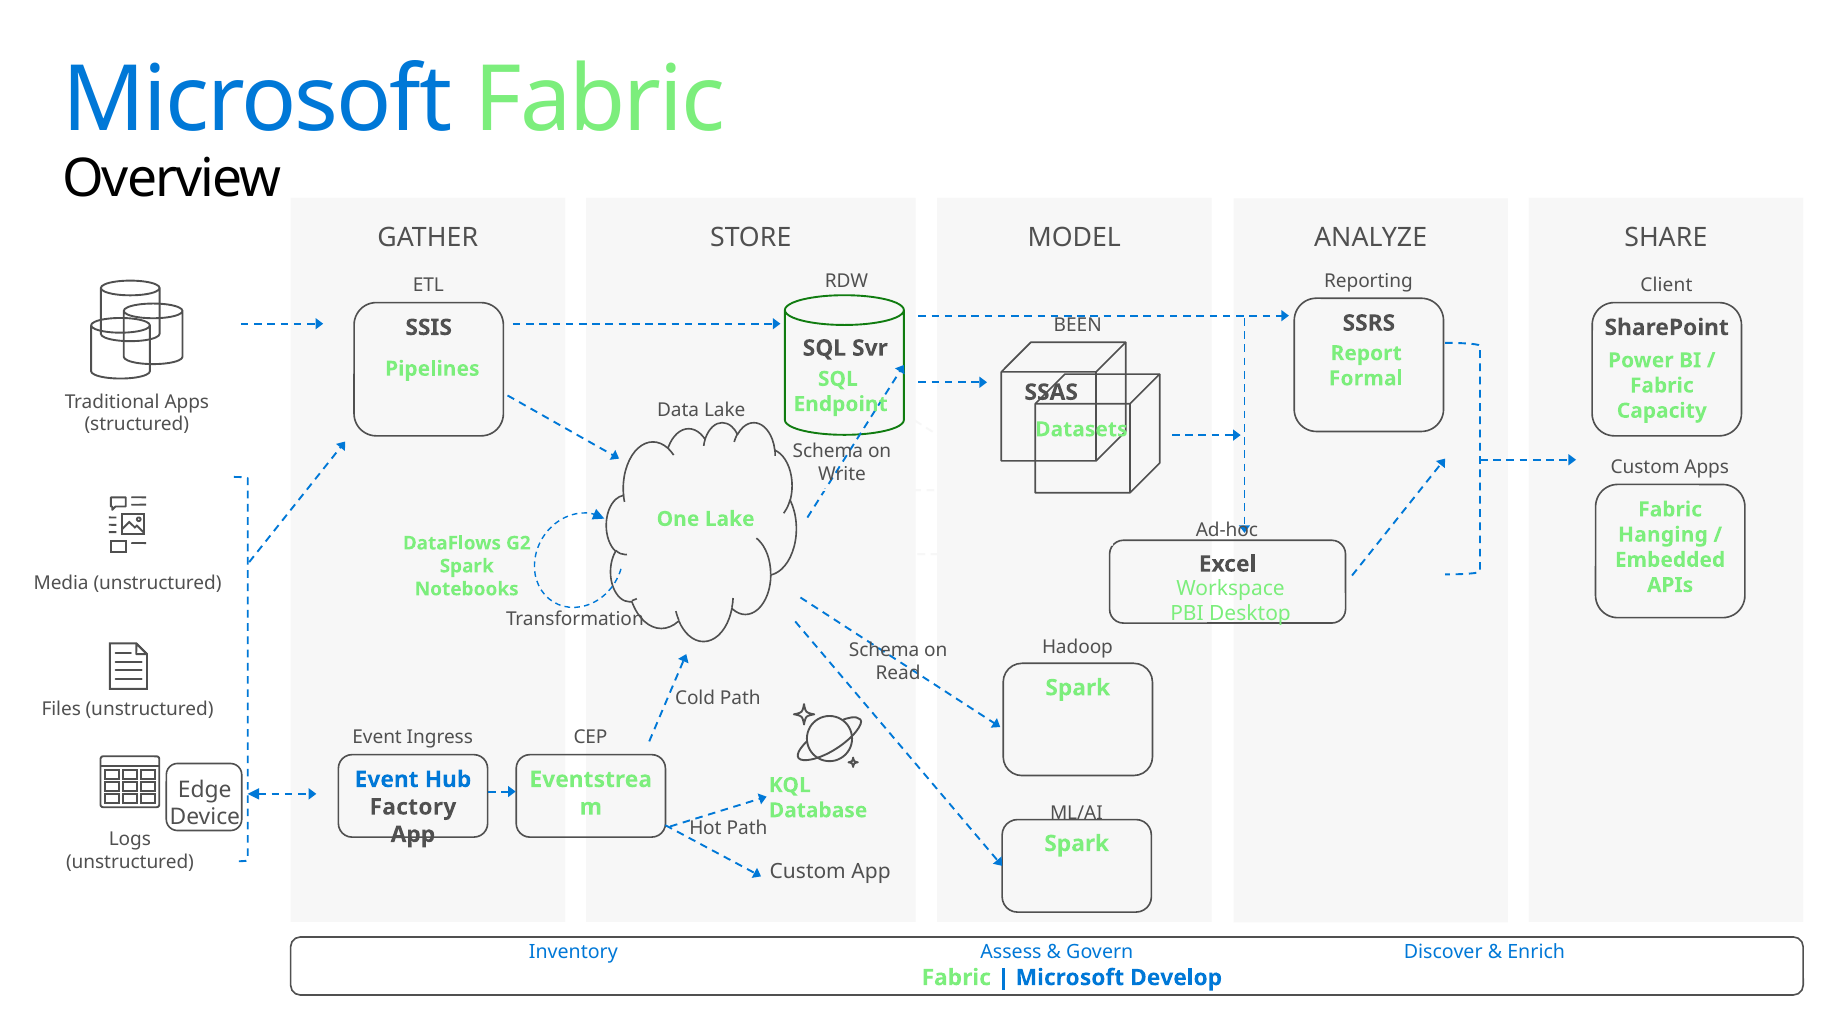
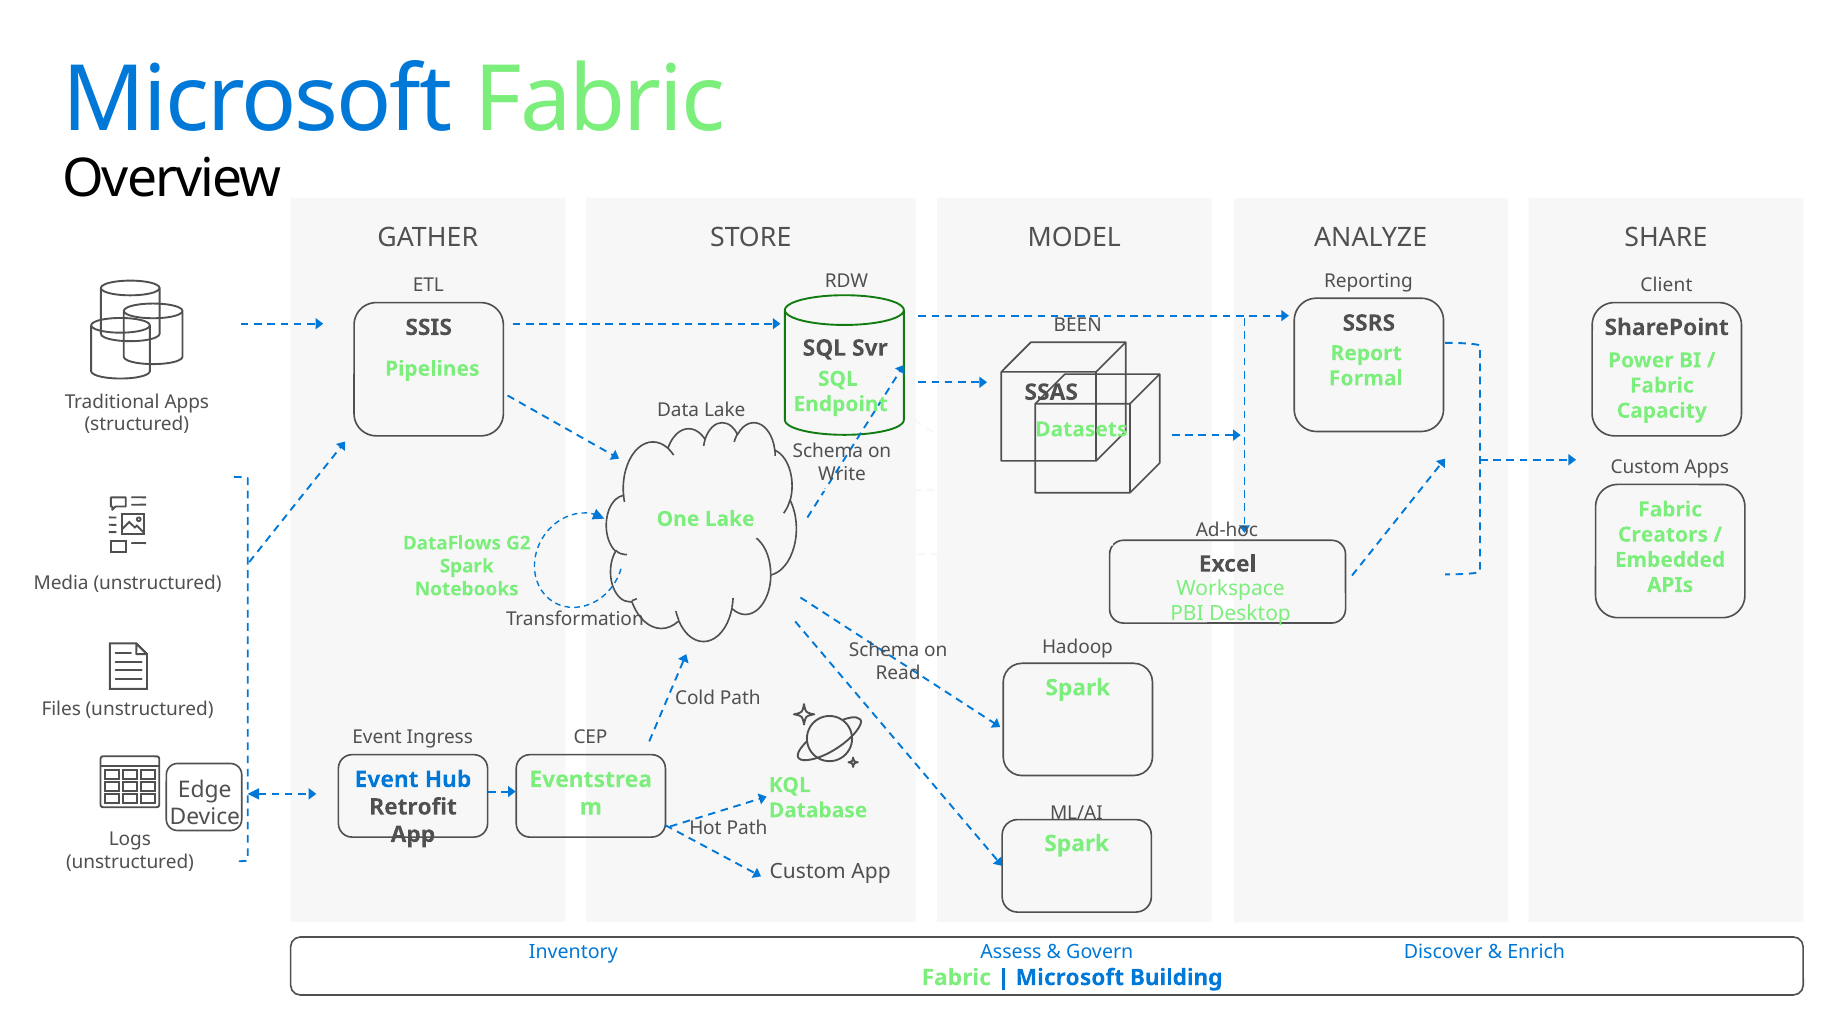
Hanging: Hanging -> Creators
Factory: Factory -> Retrofit
Develop: Develop -> Building
